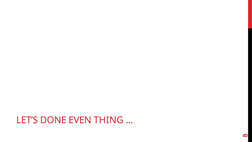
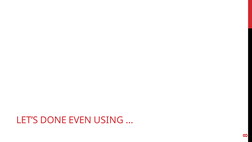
THING: THING -> USING
